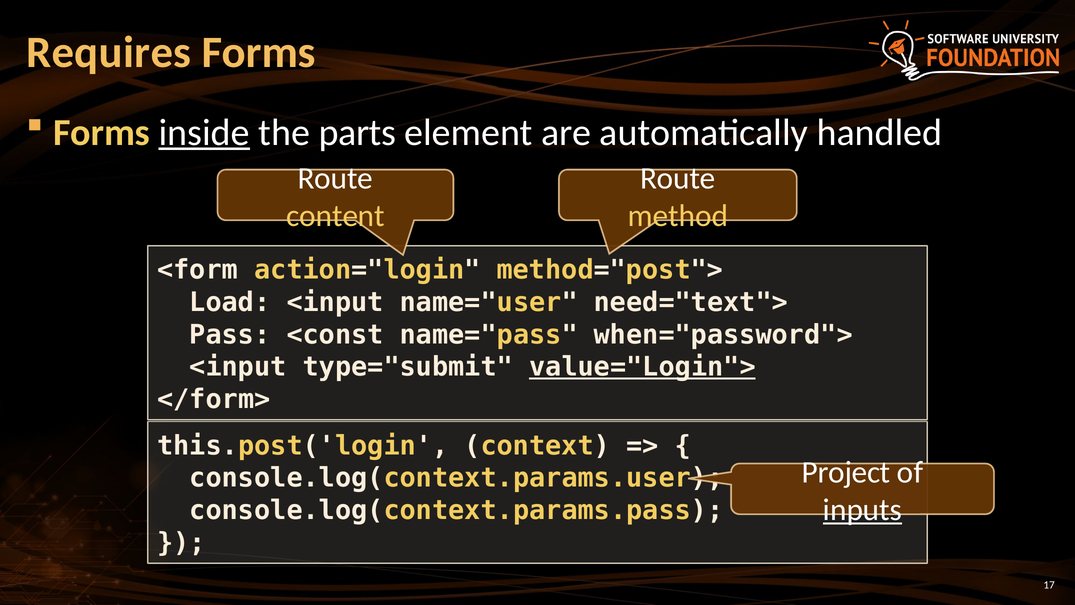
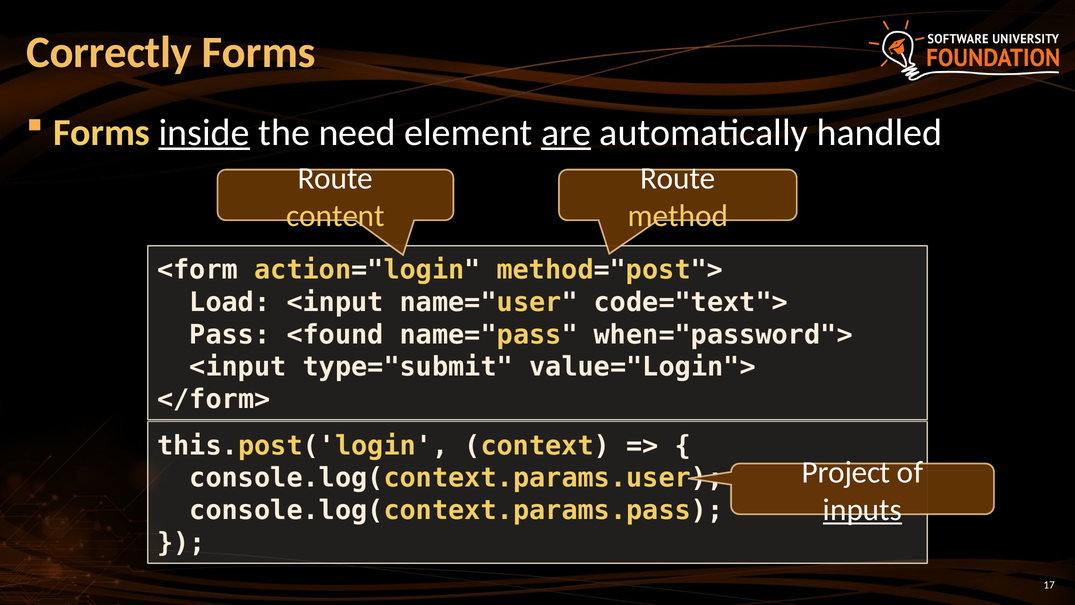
Requires: Requires -> Correctly
parts: parts -> need
are underline: none -> present
need="text">: need="text"> -> code="text">
<const: <const -> <found
value="Login"> underline: present -> none
